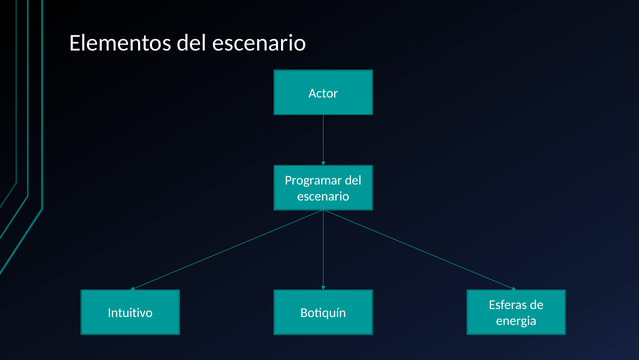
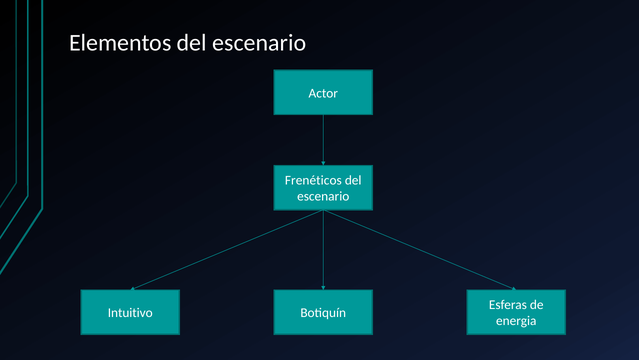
Programar: Programar -> Frenéticos
